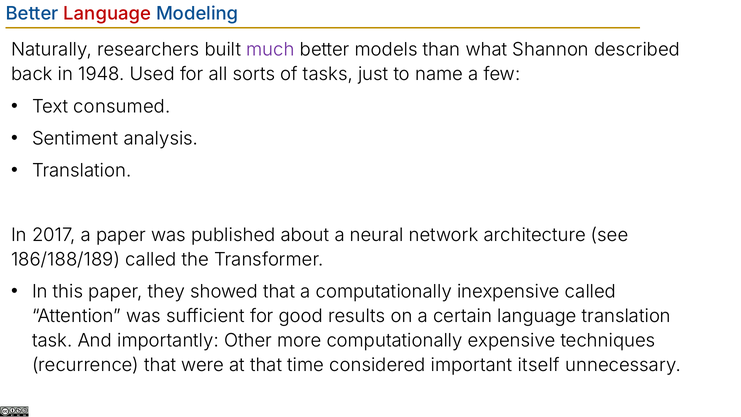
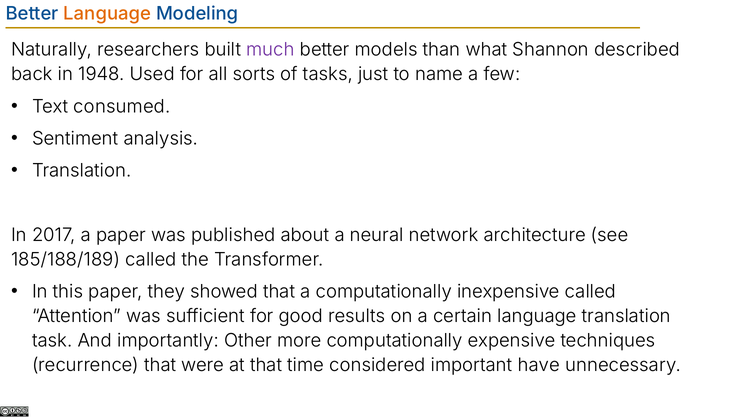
Language at (107, 14) colour: red -> orange
186/188/189: 186/188/189 -> 185/188/189
itself: itself -> have
